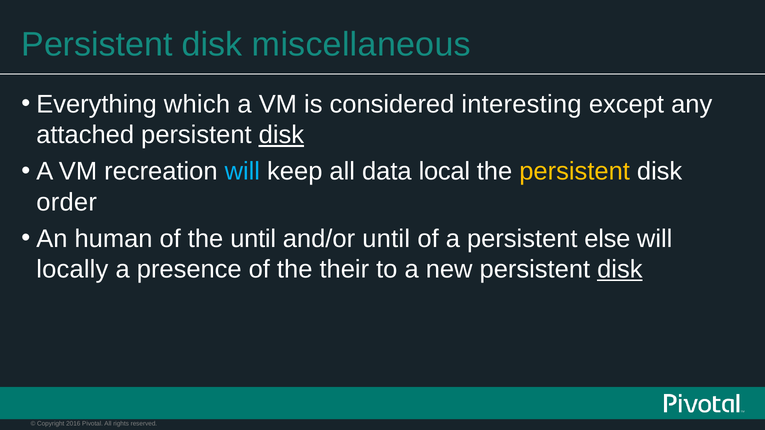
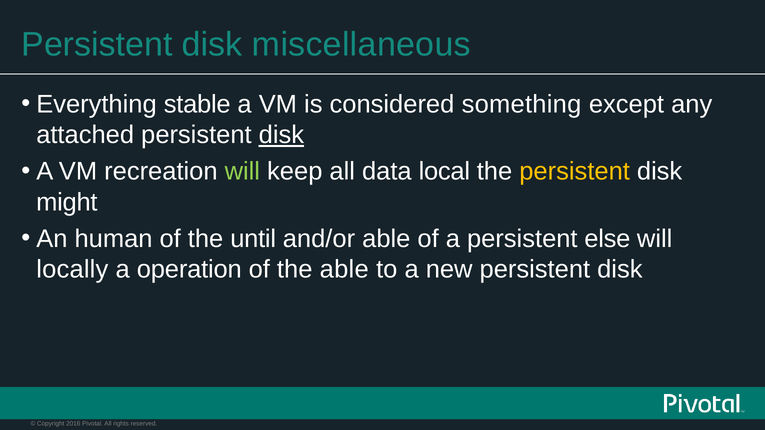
which: which -> stable
interesting: interesting -> something
will at (242, 172) colour: light blue -> light green
order: order -> might
and/or until: until -> able
presence: presence -> operation
the their: their -> able
disk at (620, 269) underline: present -> none
